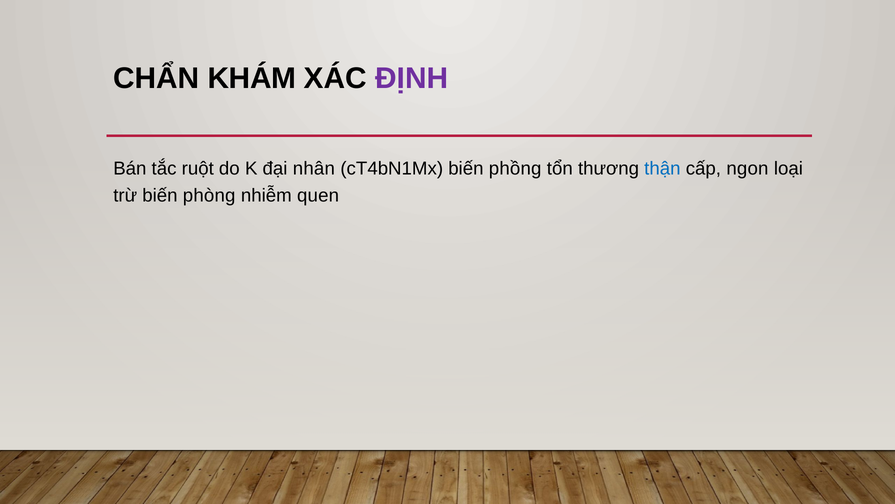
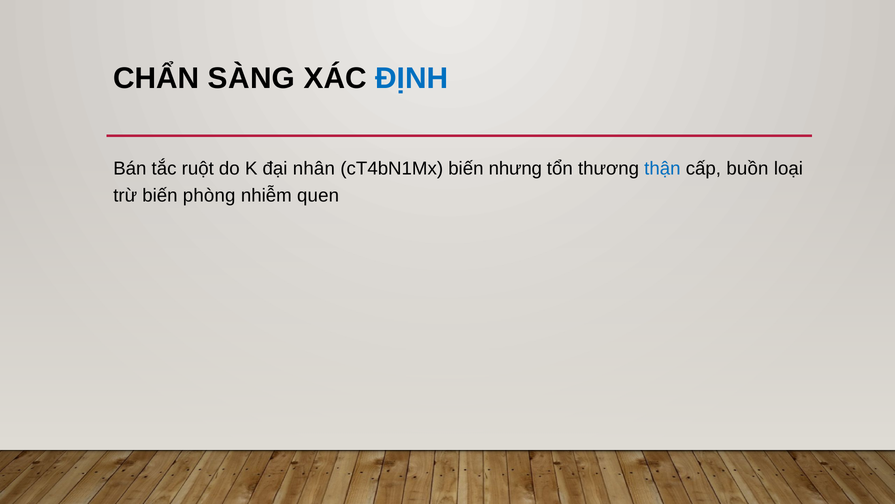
KHÁM: KHÁM -> SÀNG
ĐỊNH colour: purple -> blue
phồng: phồng -> nhưng
ngon: ngon -> buồn
